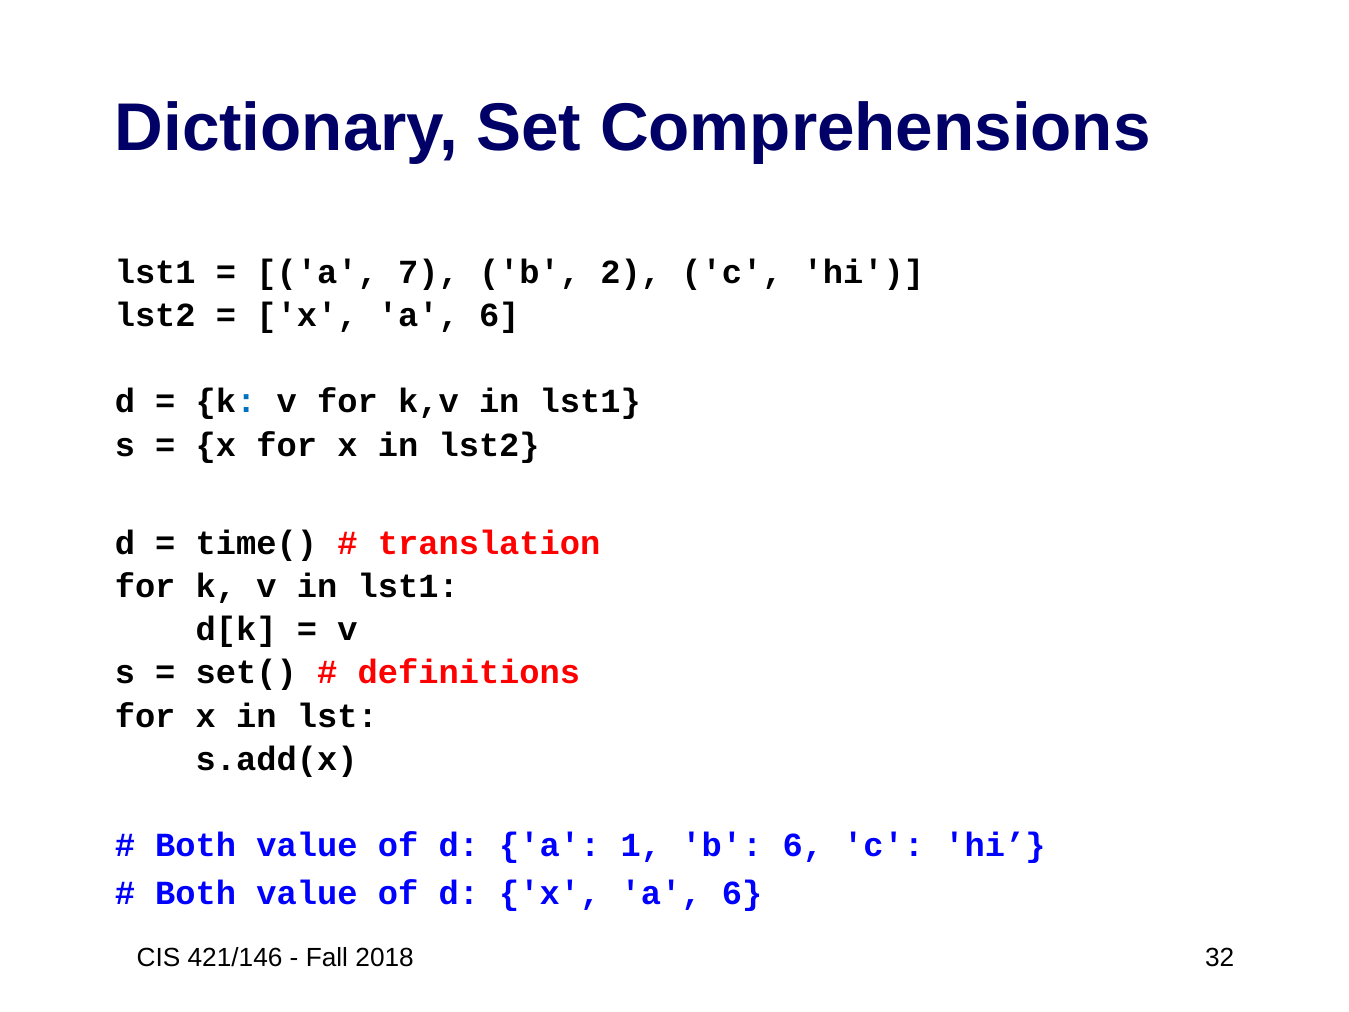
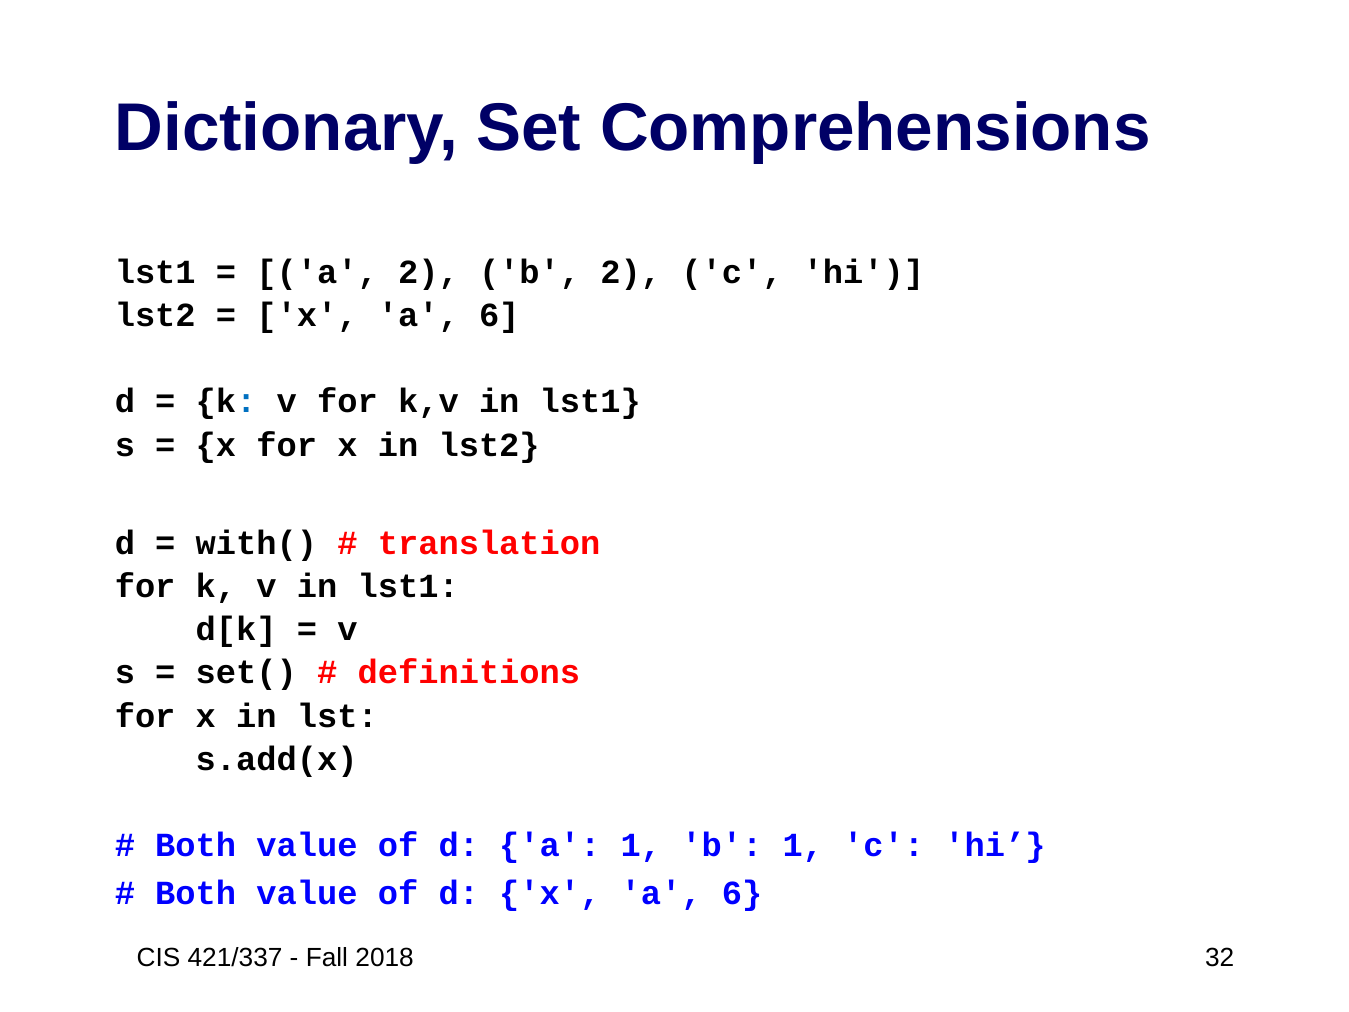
a 7: 7 -> 2
time(: time( -> with(
b 6: 6 -> 1
421/146: 421/146 -> 421/337
